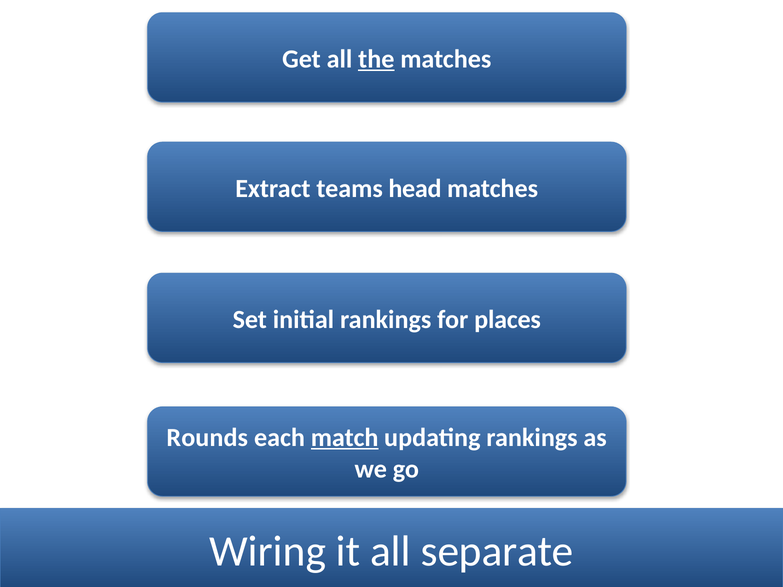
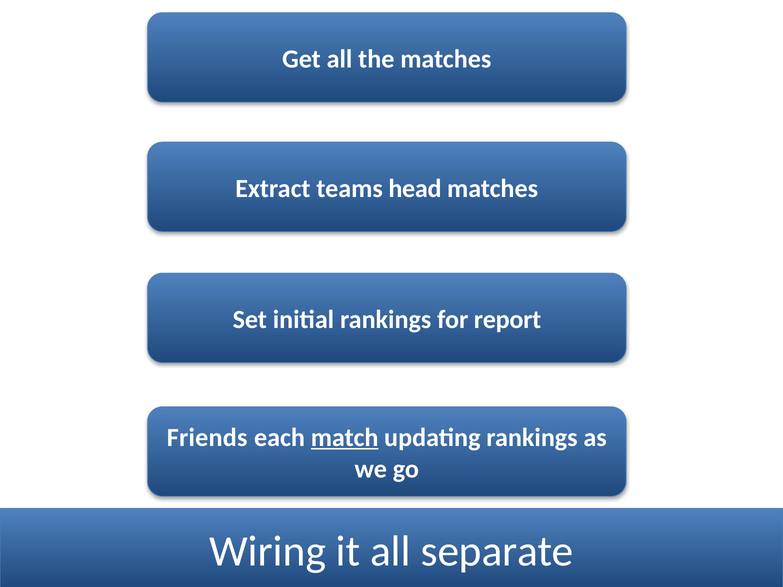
the underline: present -> none
places: places -> report
Rounds: Rounds -> Friends
